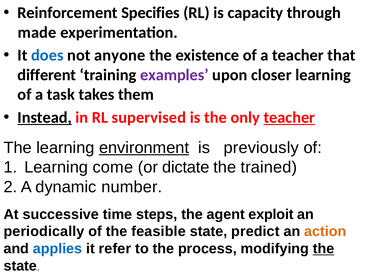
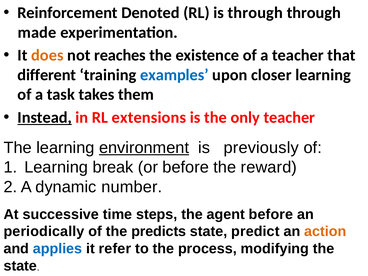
Specifies: Specifies -> Denoted
is capacity: capacity -> through
does colour: blue -> orange
anyone: anyone -> reaches
examples colour: purple -> blue
supervised: supervised -> extensions
teacher at (289, 118) underline: present -> none
come: come -> break
or dictate: dictate -> before
trained: trained -> reward
agent exploit: exploit -> before
feasible: feasible -> predicts
the at (324, 249) underline: present -> none
